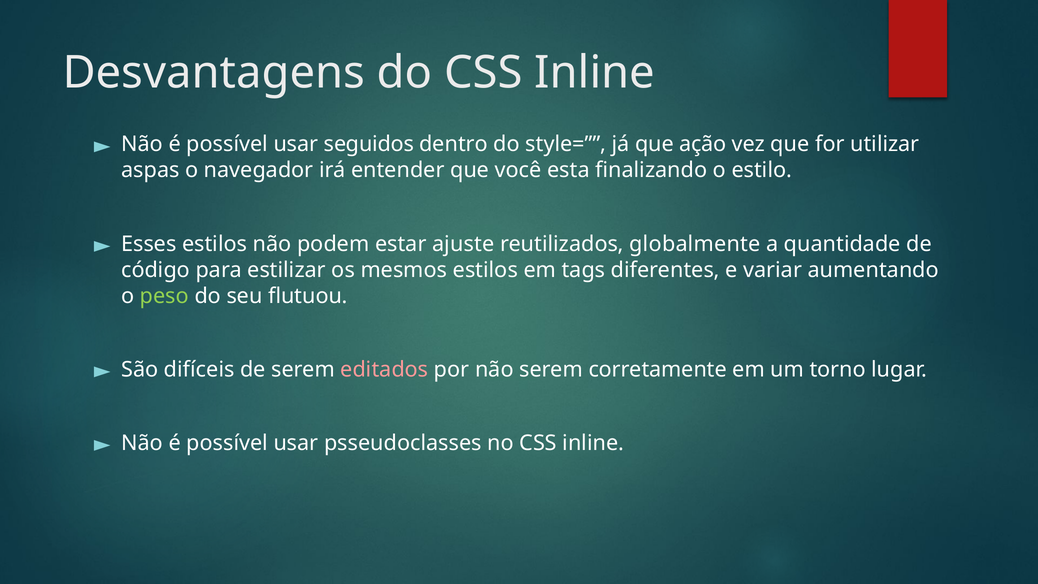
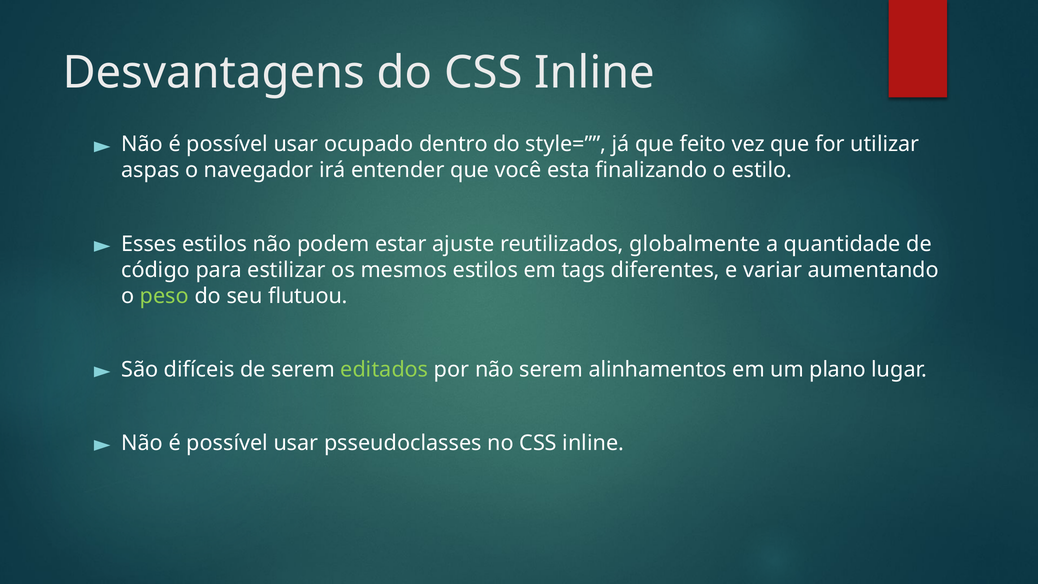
seguidos: seguidos -> ocupado
ação: ação -> feito
editados colour: pink -> light green
corretamente: corretamente -> alinhamentos
torno: torno -> plano
